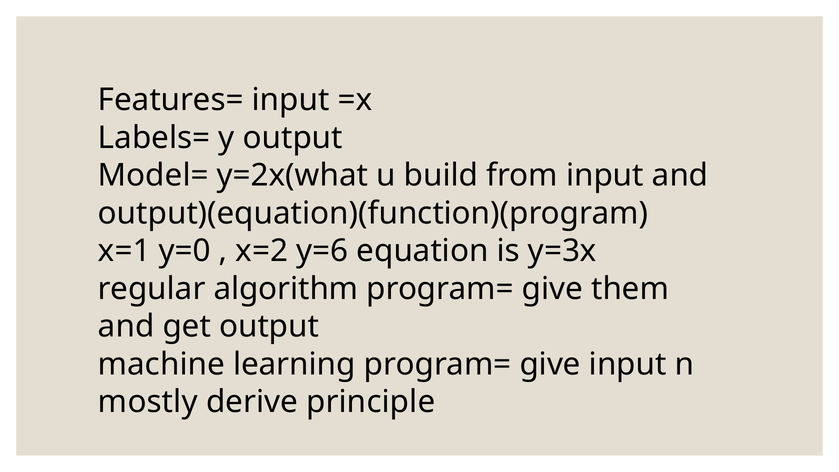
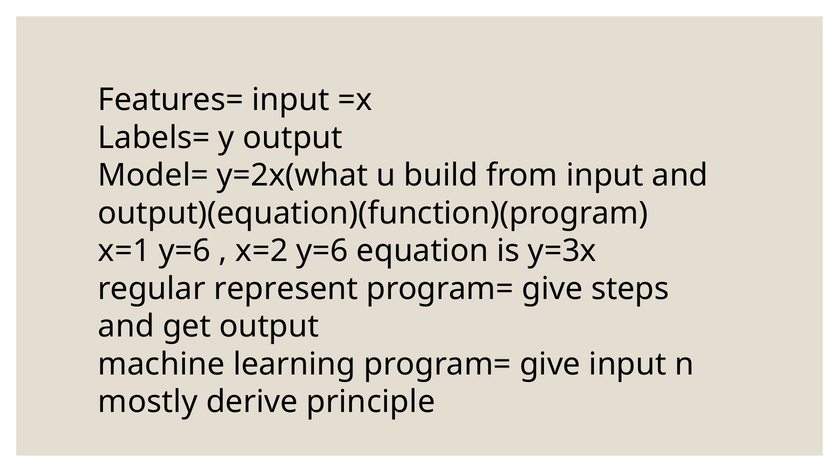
x=1 y=0: y=0 -> y=6
algorithm: algorithm -> represent
them: them -> steps
